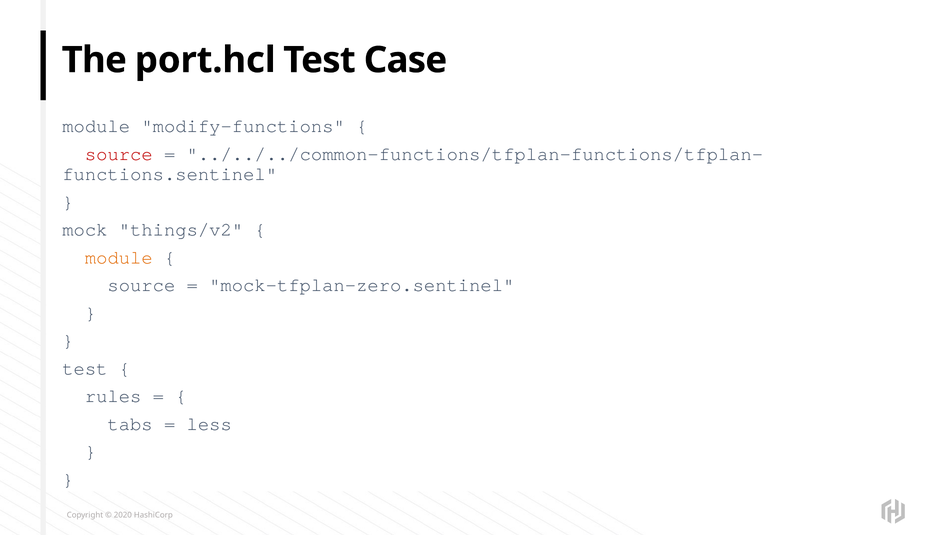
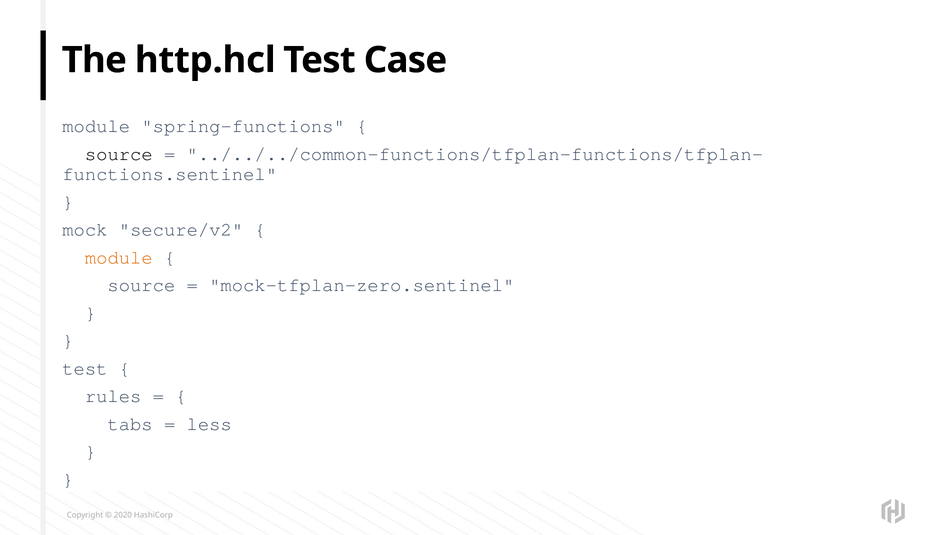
port.hcl: port.hcl -> http.hcl
modify-functions: modify-functions -> spring-functions
source at (119, 154) colour: red -> black
things/v2: things/v2 -> secure/v2
